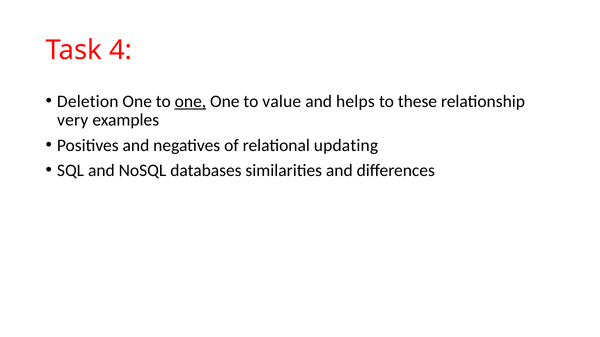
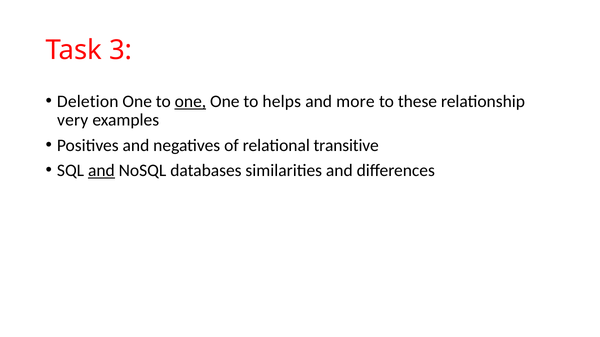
4: 4 -> 3
value: value -> helps
helps: helps -> more
updating: updating -> transitive
and at (101, 171) underline: none -> present
